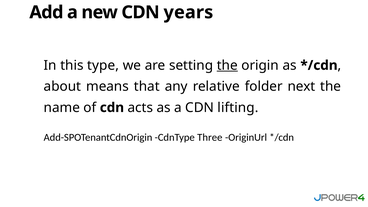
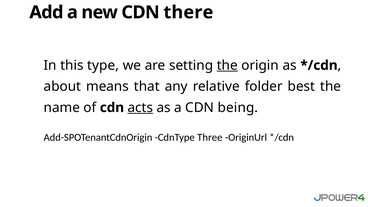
years: years -> there
next: next -> best
acts underline: none -> present
lifting: lifting -> being
